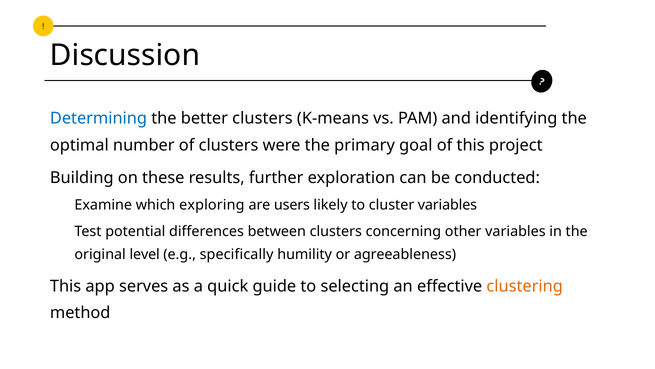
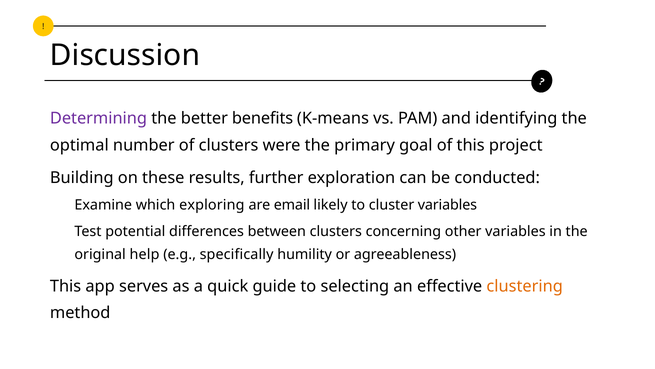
Determining colour: blue -> purple
better clusters: clusters -> benefits
users: users -> email
level: level -> help
